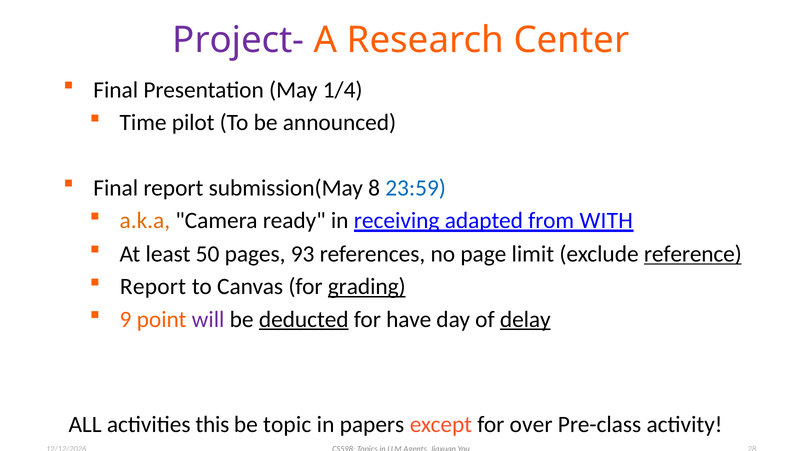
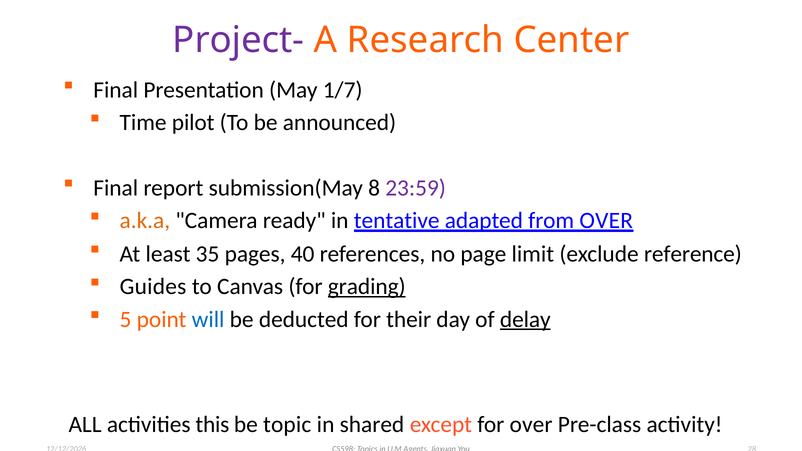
1/4: 1/4 -> 1/7
23:59 colour: blue -> purple
receiving: receiving -> tentative
from WITH: WITH -> OVER
50: 50 -> 35
93: 93 -> 40
reference underline: present -> none
Report at (153, 287): Report -> Guides
9: 9 -> 5
will colour: purple -> blue
deducted underline: present -> none
have: have -> their
papers: papers -> shared
